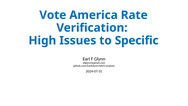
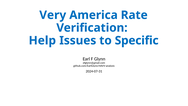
Vote: Vote -> Very
High: High -> Help
